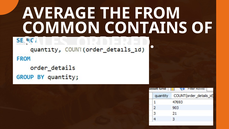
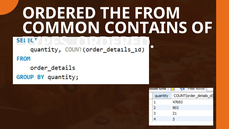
AVERAGE at (59, 13): AVERAGE -> ORDERED
SALES: SALES -> TYPES
